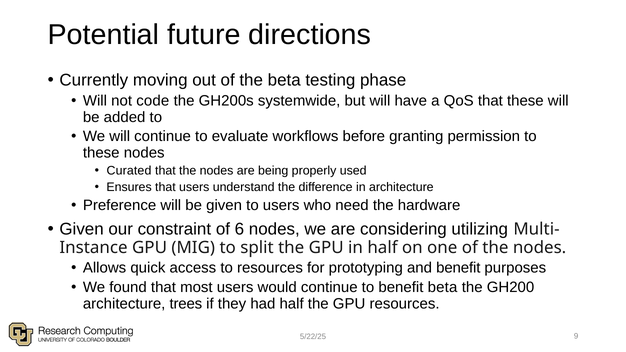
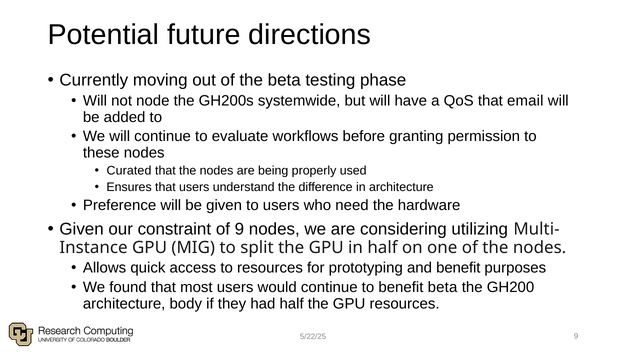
code: code -> node
that these: these -> email
of 6: 6 -> 9
trees: trees -> body
